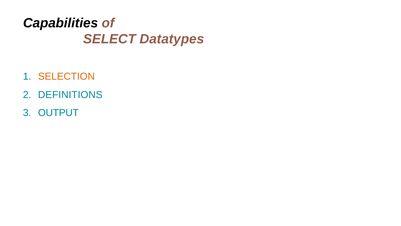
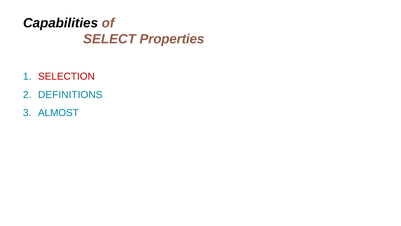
Datatypes: Datatypes -> Properties
SELECTION colour: orange -> red
OUTPUT: OUTPUT -> ALMOST
